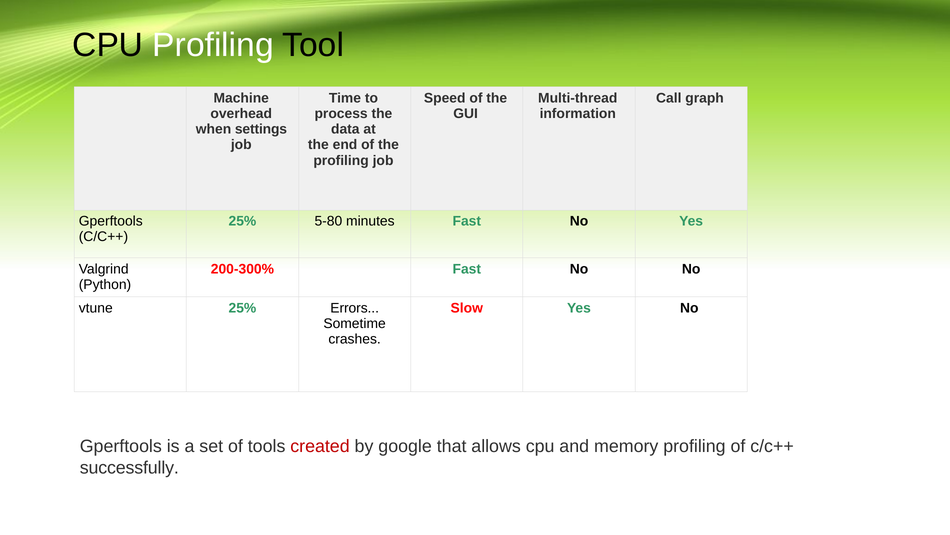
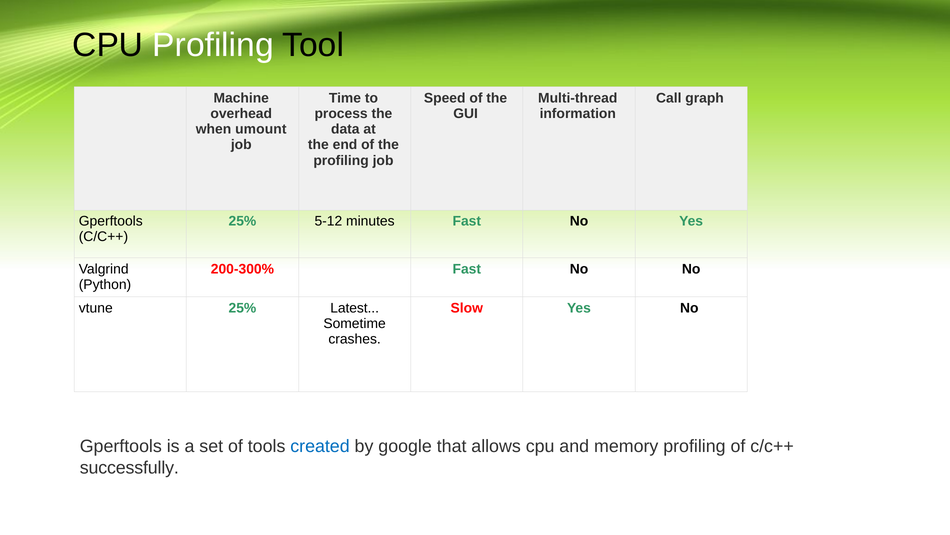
settings: settings -> umount
5-80: 5-80 -> 5-12
Errors: Errors -> Latest
created colour: red -> blue
